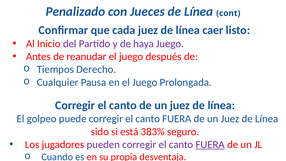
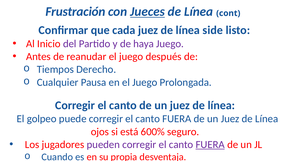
Penalizado: Penalizado -> Frustración
Jueces underline: none -> present
caer: caer -> side
sido: sido -> ojos
383%: 383% -> 600%
